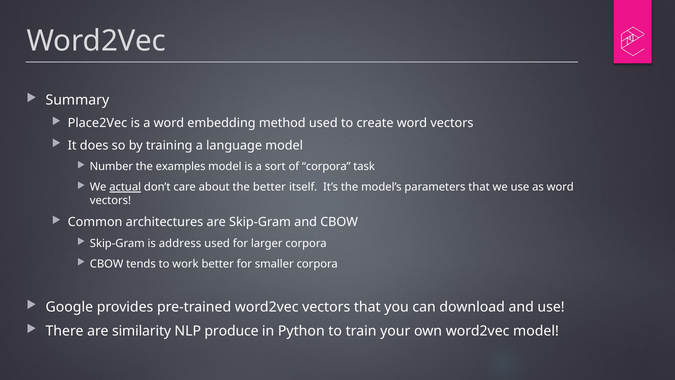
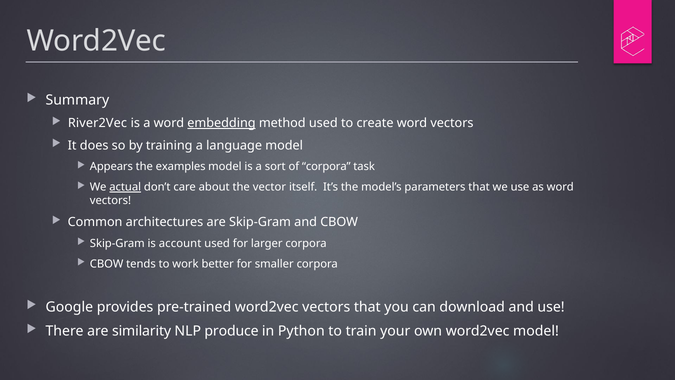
Place2Vec: Place2Vec -> River2Vec
embedding underline: none -> present
Number: Number -> Appears
the better: better -> vector
address: address -> account
